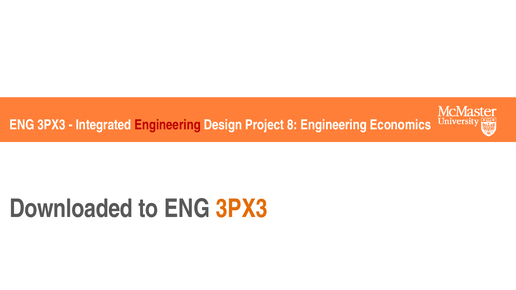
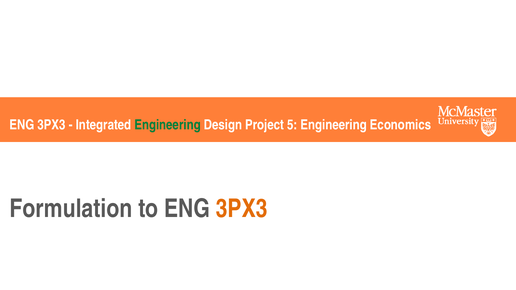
Engineering at (168, 125) colour: red -> green
8: 8 -> 5
Downloaded: Downloaded -> Formulation
